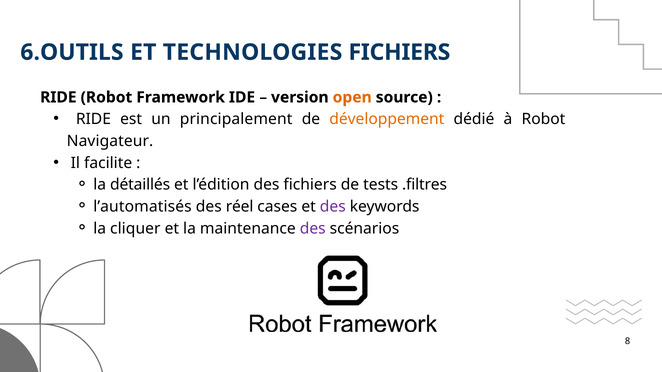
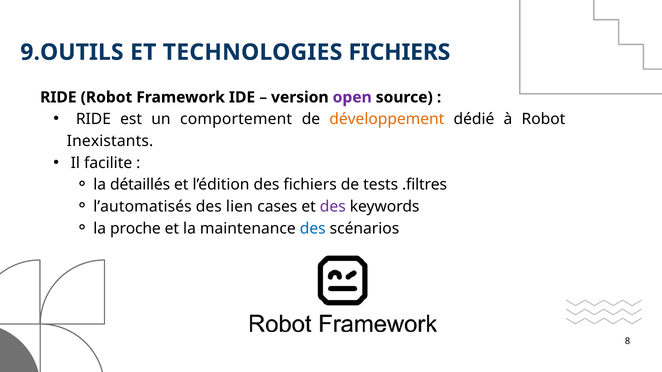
6.OUTILS: 6.OUTILS -> 9.OUTILS
open colour: orange -> purple
principalement: principalement -> comportement
Navigateur: Navigateur -> Inexistants
réel: réel -> lien
cliquer: cliquer -> proche
des at (313, 229) colour: purple -> blue
